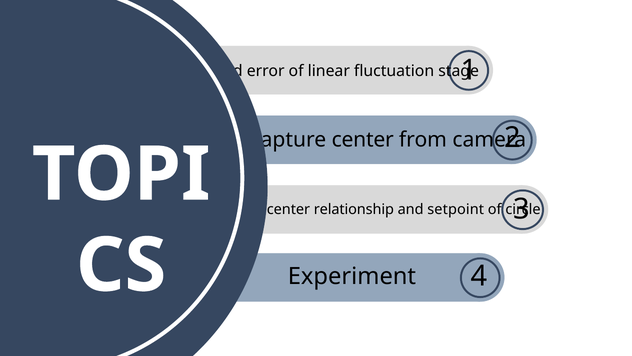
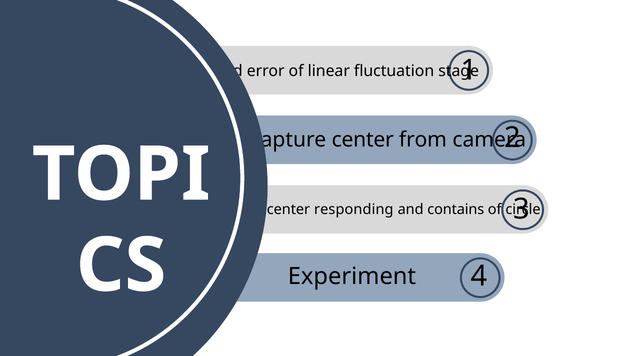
relationship: relationship -> responding
setpoint: setpoint -> contains
